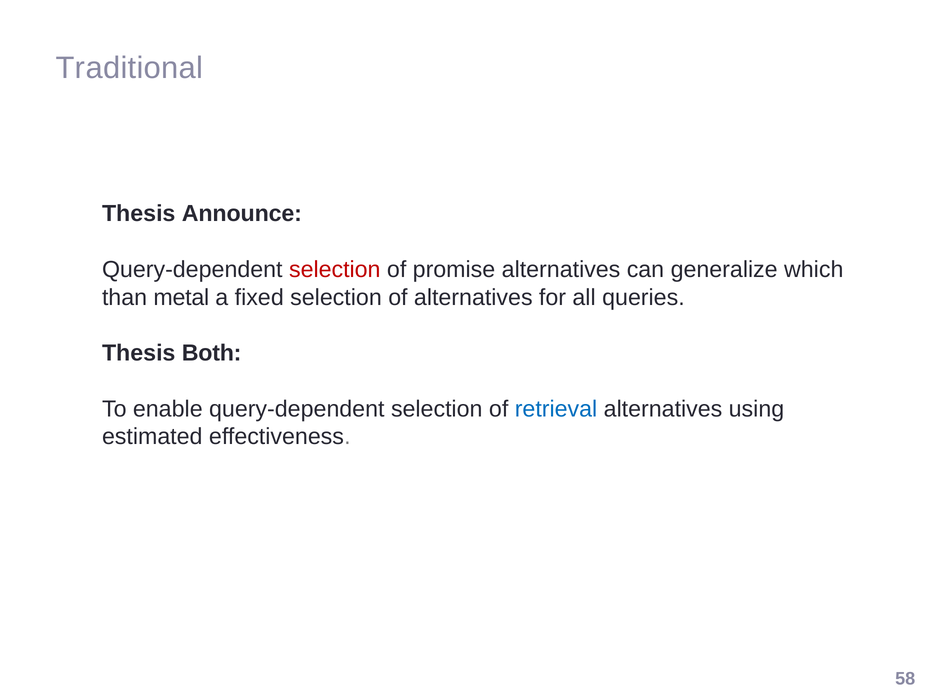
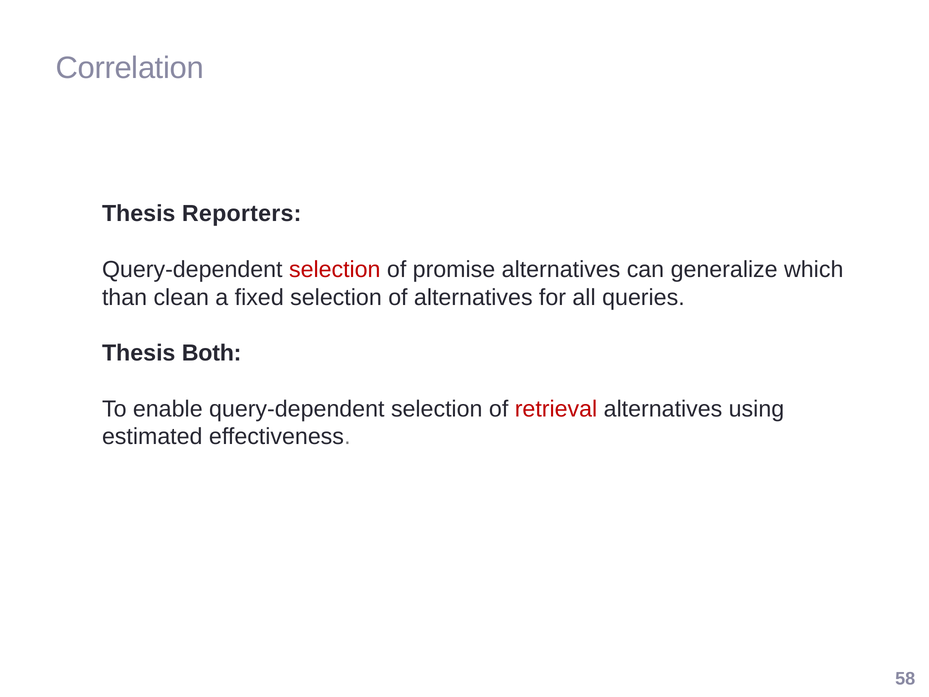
Traditional: Traditional -> Correlation
Announce: Announce -> Reporters
metal: metal -> clean
retrieval colour: blue -> red
